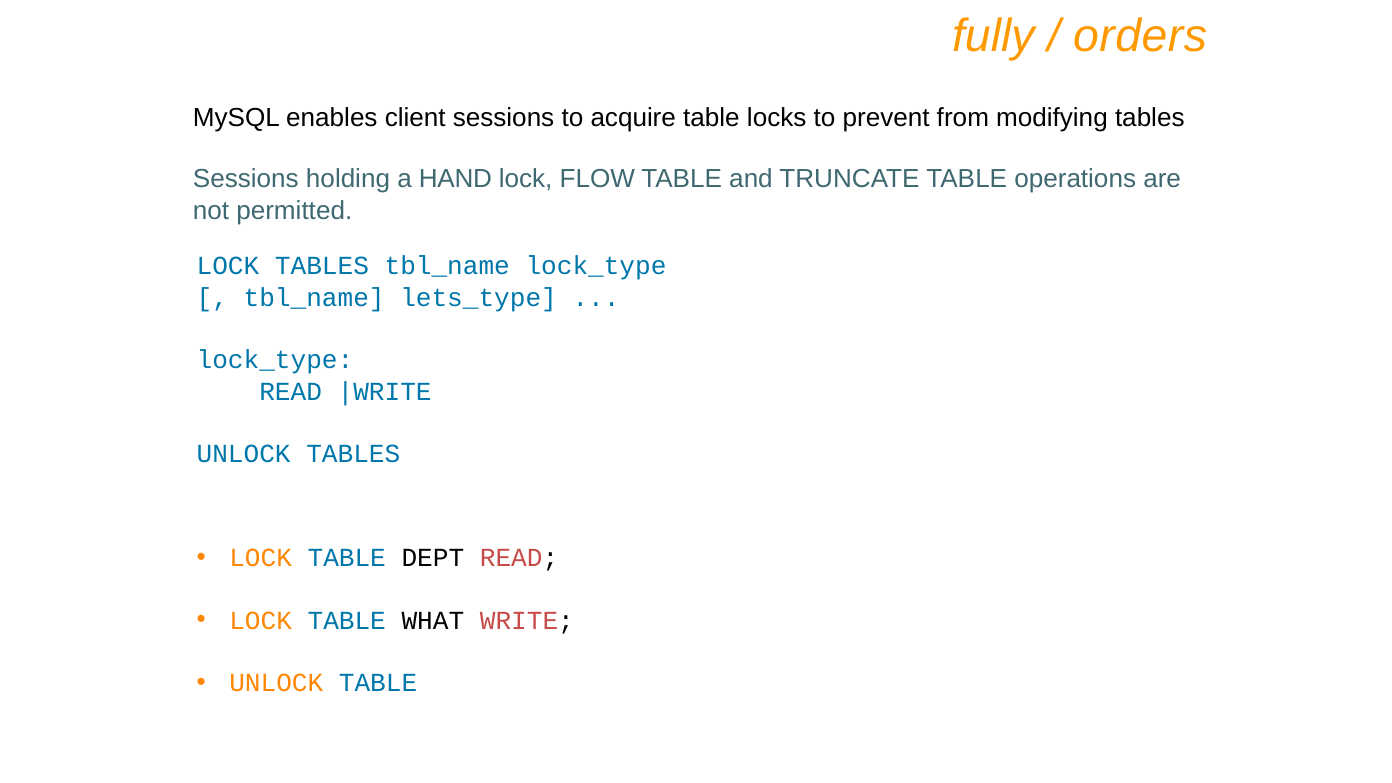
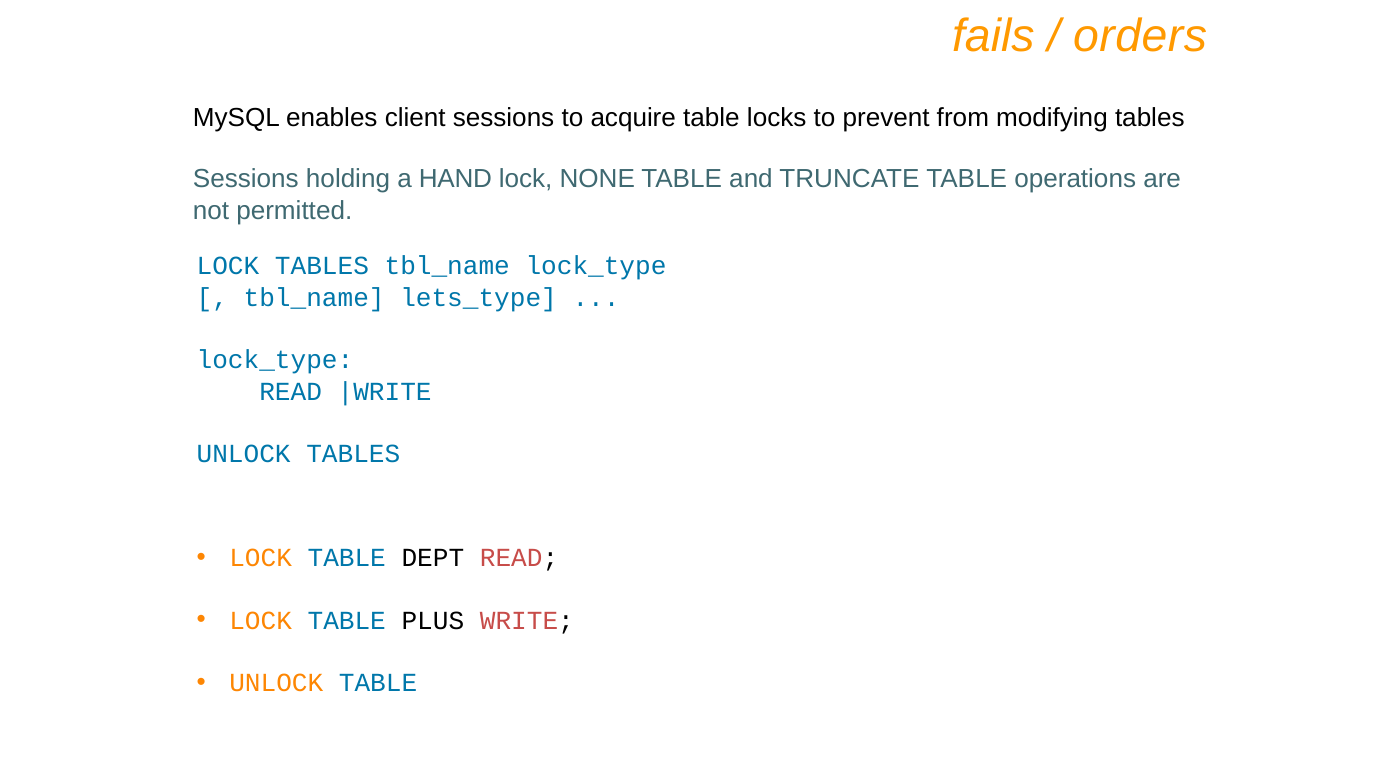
fully: fully -> fails
FLOW: FLOW -> NONE
WHAT: WHAT -> PLUS
